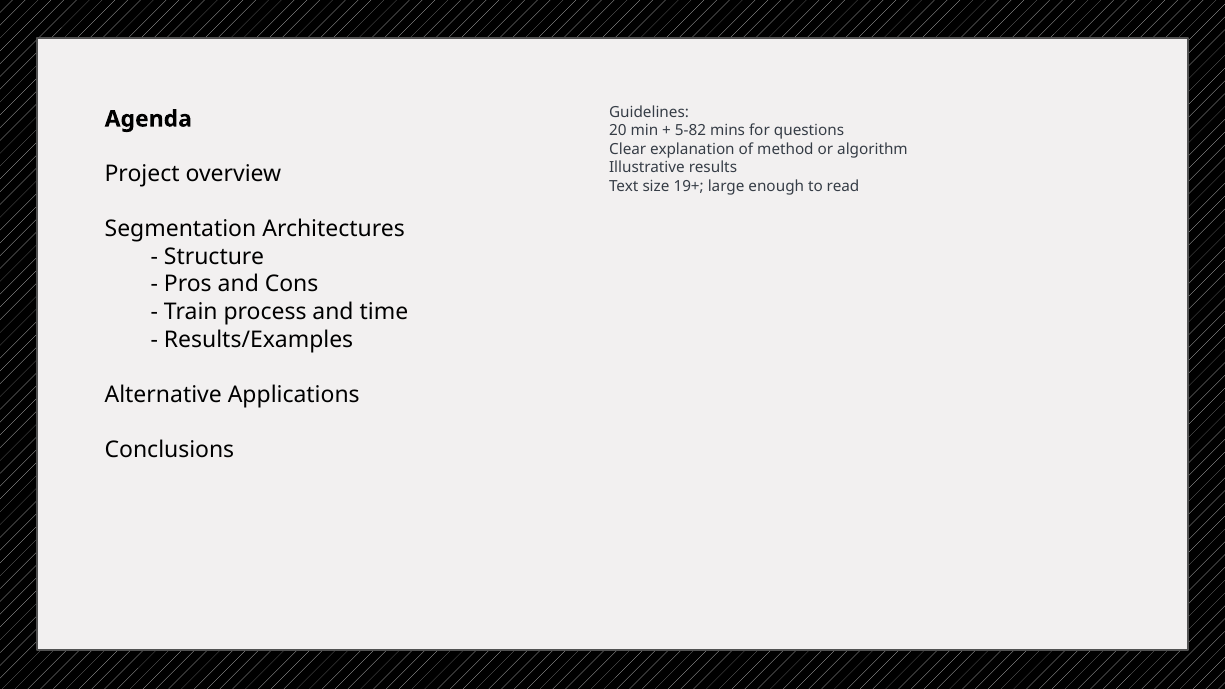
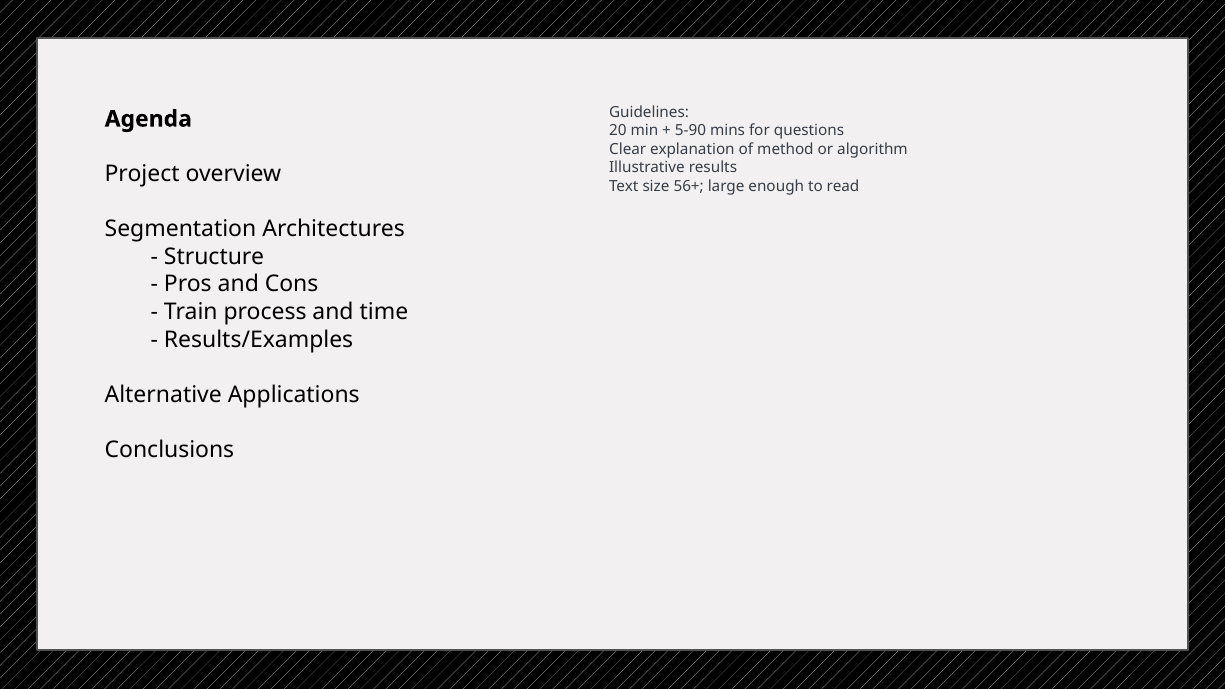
5-82: 5-82 -> 5-90
19+: 19+ -> 56+
